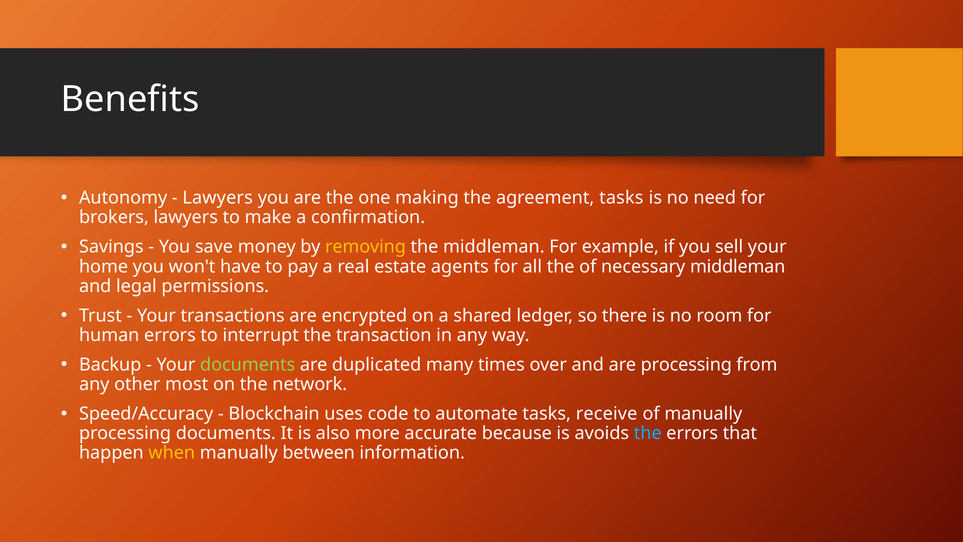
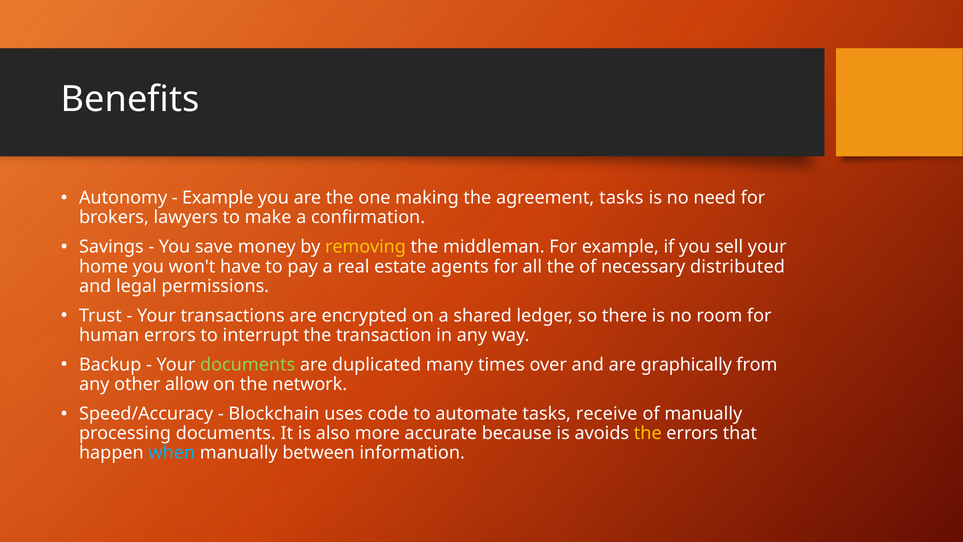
Lawyers at (218, 198): Lawyers -> Example
necessary middleman: middleman -> distributed
are processing: processing -> graphically
most: most -> allow
the at (648, 433) colour: light blue -> yellow
when colour: yellow -> light blue
